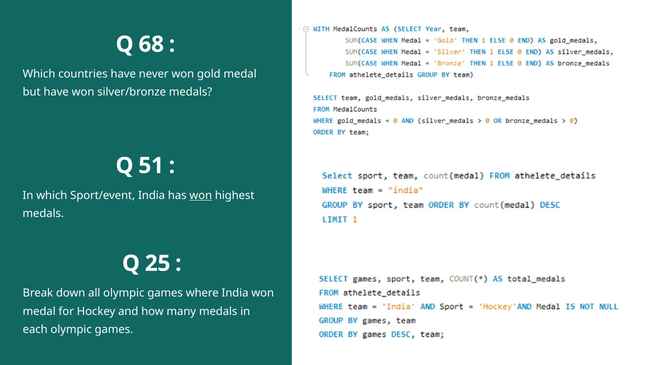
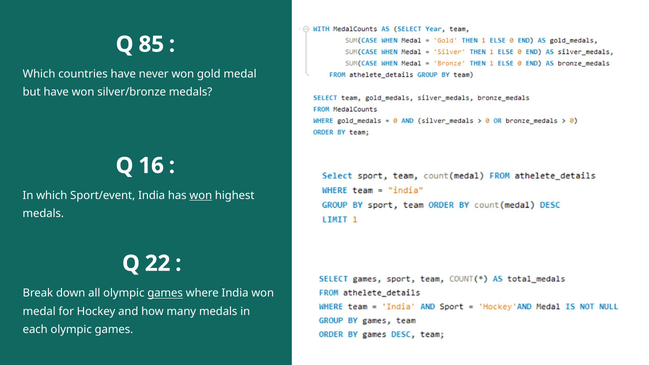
68: 68 -> 85
51: 51 -> 16
25: 25 -> 22
games at (165, 293) underline: none -> present
